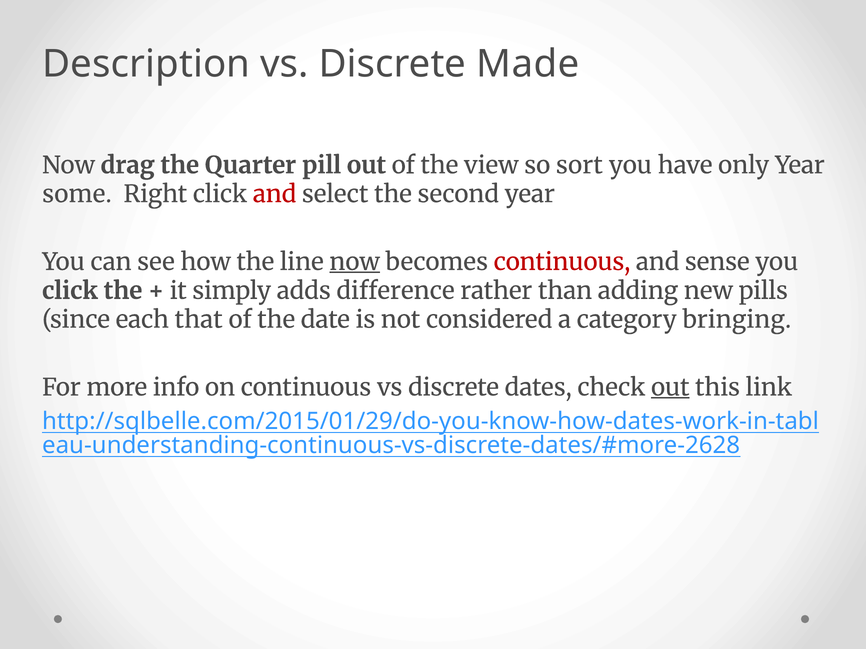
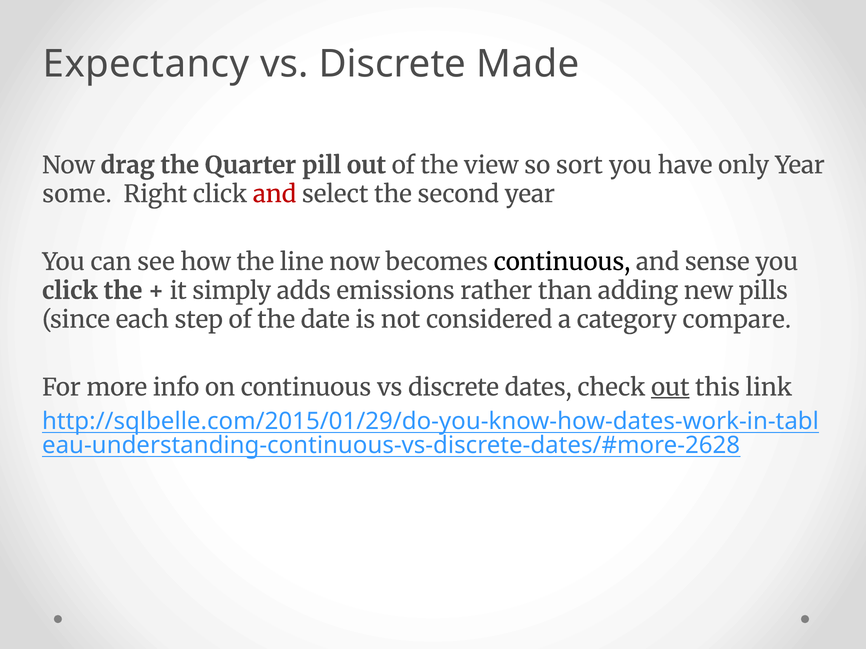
Description: Description -> Expectancy
now at (355, 262) underline: present -> none
continuous at (562, 262) colour: red -> black
difference: difference -> emissions
that: that -> step
bringing: bringing -> compare
